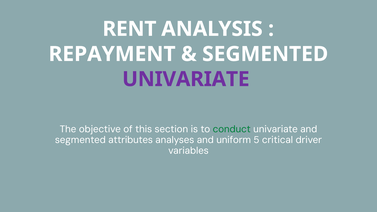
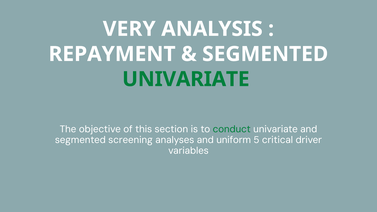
RENT: RENT -> VERY
UNIVARIATE at (186, 79) colour: purple -> green
attributes: attributes -> screening
